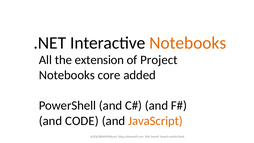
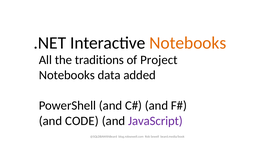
extension: extension -> traditions
core: core -> data
JavaScript colour: orange -> purple
